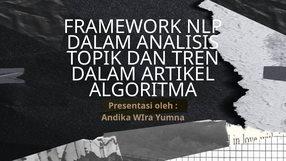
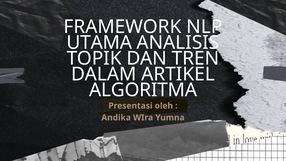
DALAM at (99, 43): DALAM -> UTAMA
